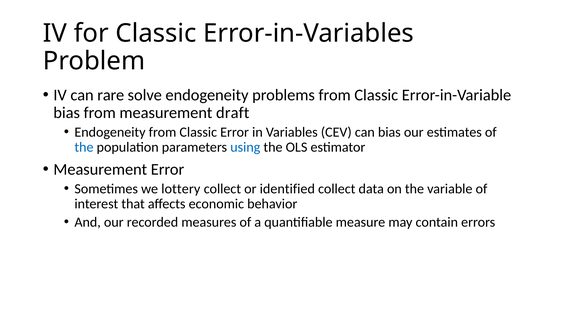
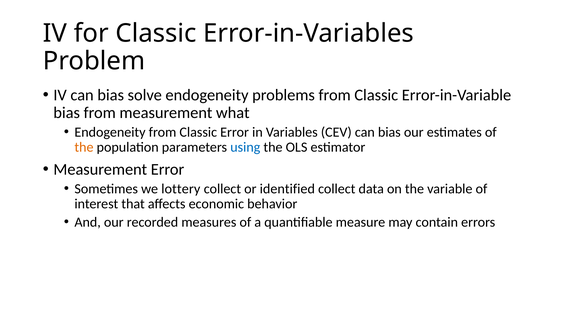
IV can rare: rare -> bias
draft: draft -> what
the at (84, 147) colour: blue -> orange
